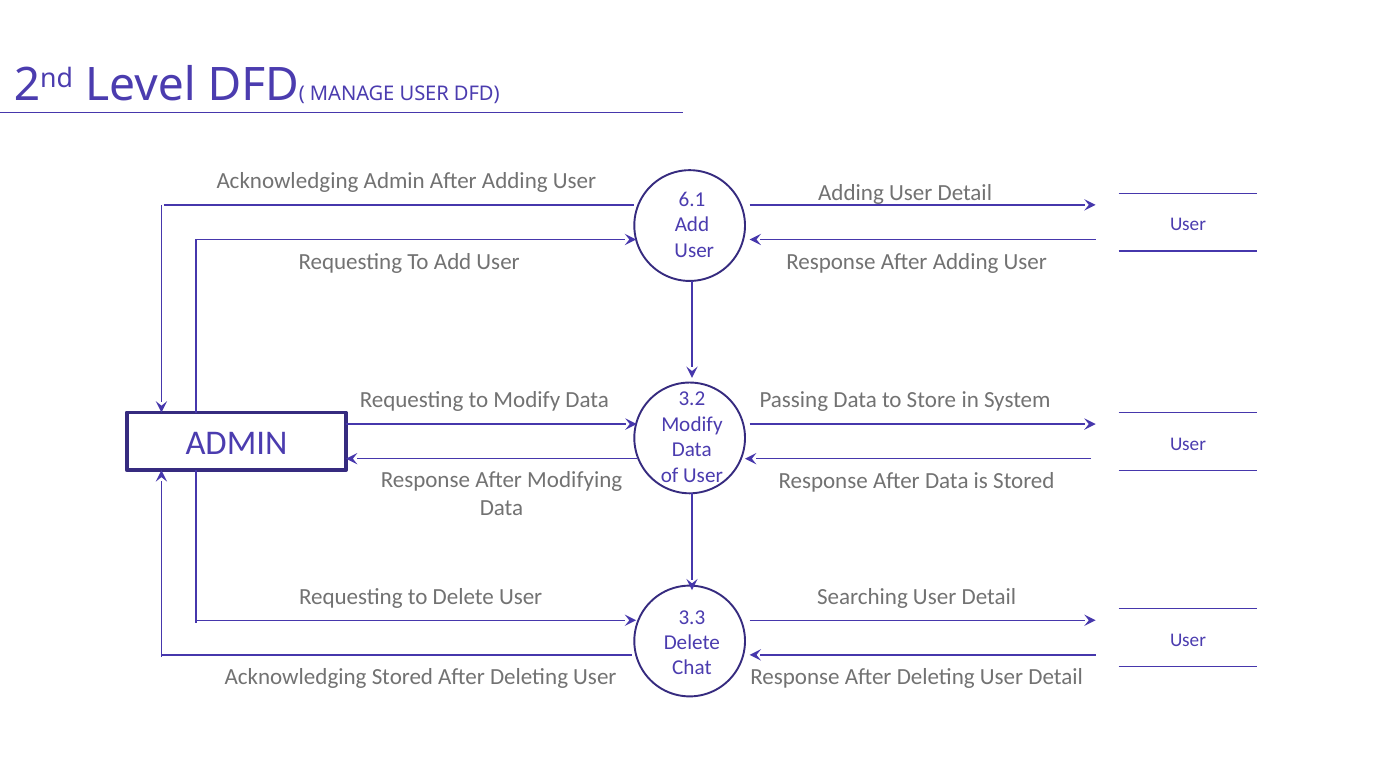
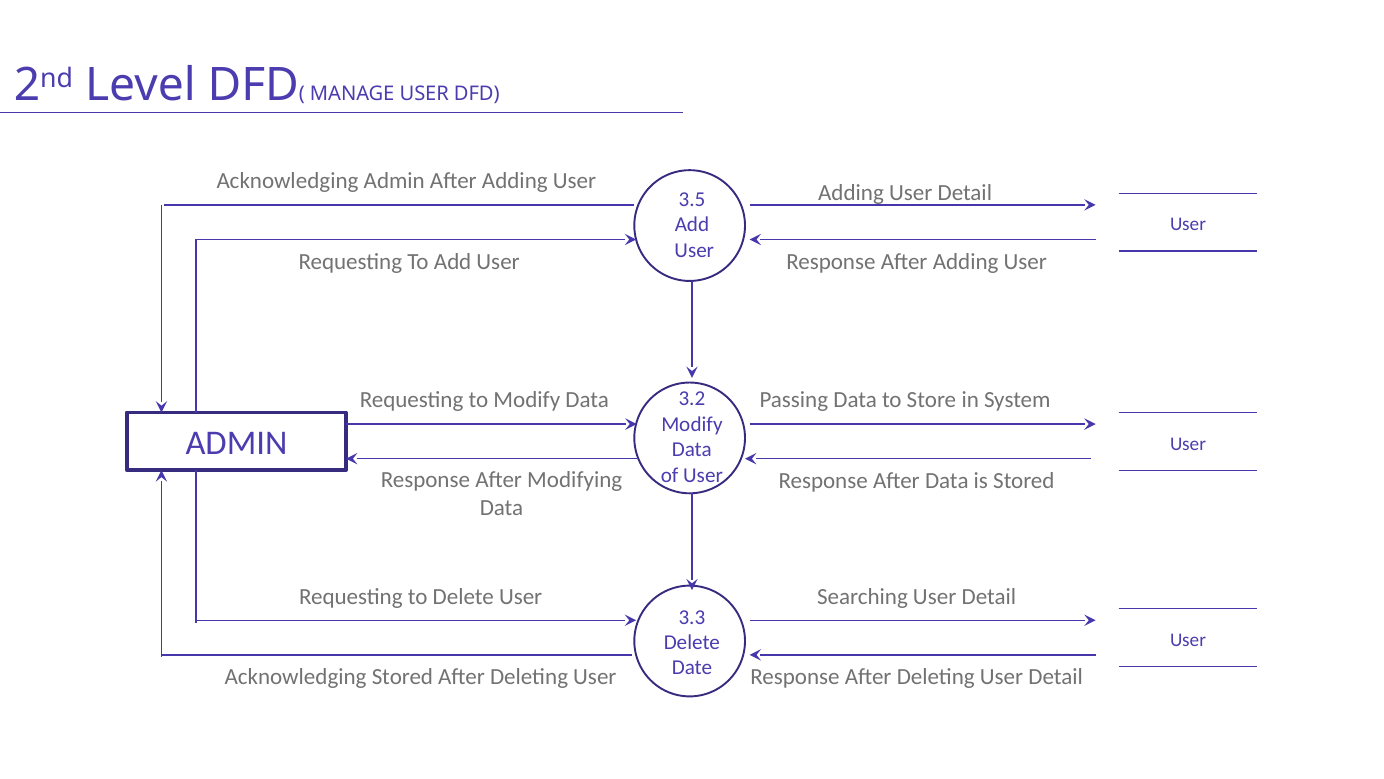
6.1: 6.1 -> 3.5
Chat: Chat -> Date
